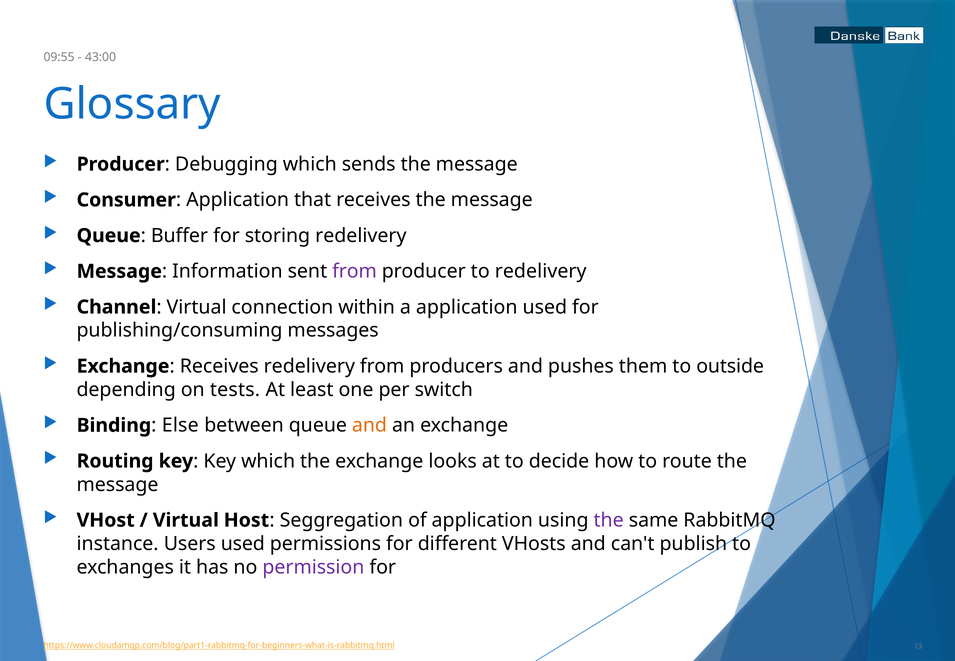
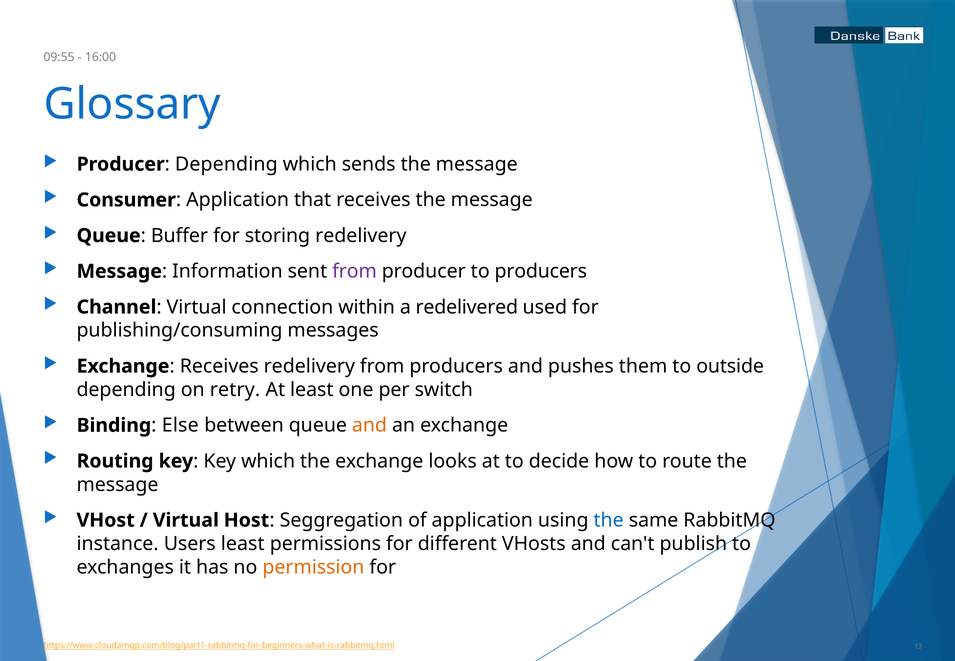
43:00: 43:00 -> 16:00
Producer Debugging: Debugging -> Depending
to redelivery: redelivery -> producers
a application: application -> redelivered
tests: tests -> retry
the at (609, 520) colour: purple -> blue
Users used: used -> least
permission colour: purple -> orange
